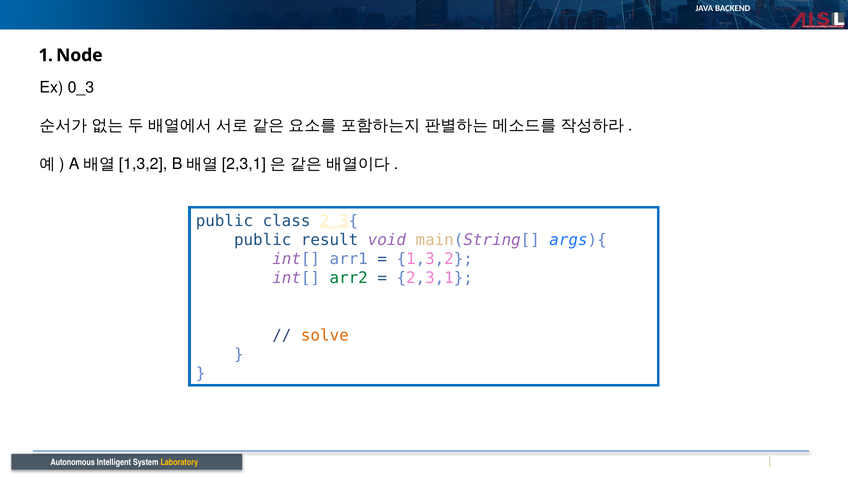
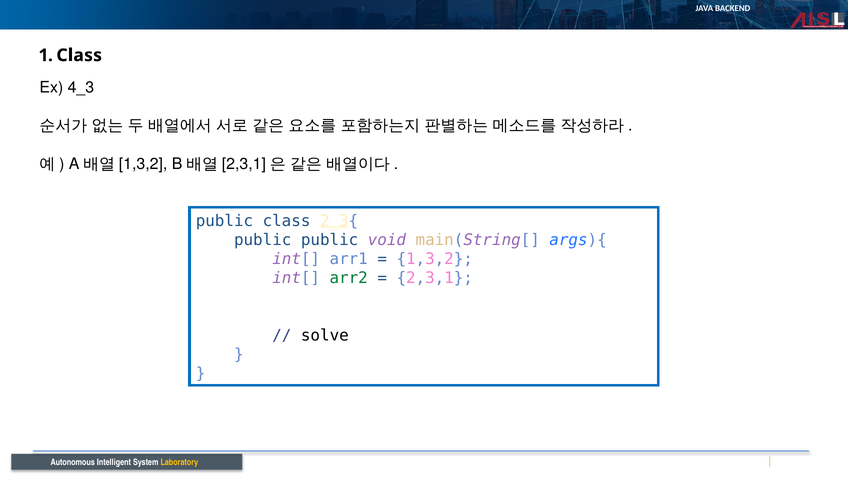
1 Node: Node -> Class
0_3: 0_3 -> 4_3
public result: result -> public
solve colour: orange -> black
